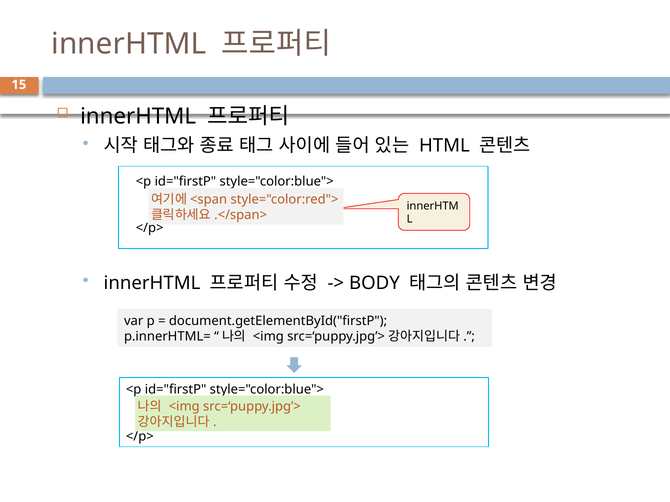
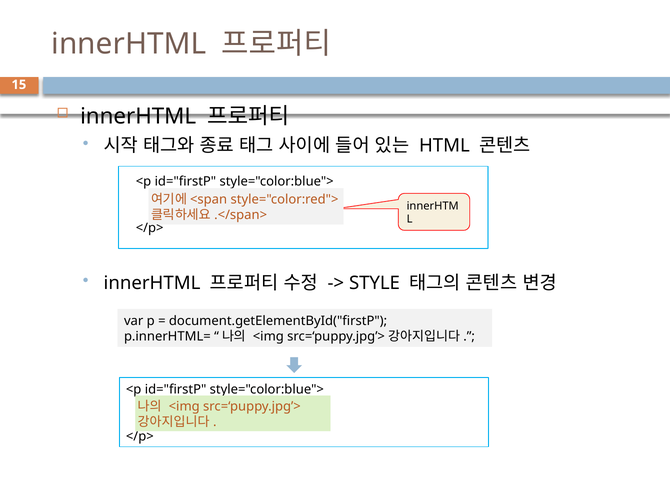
BODY: BODY -> STYLE
